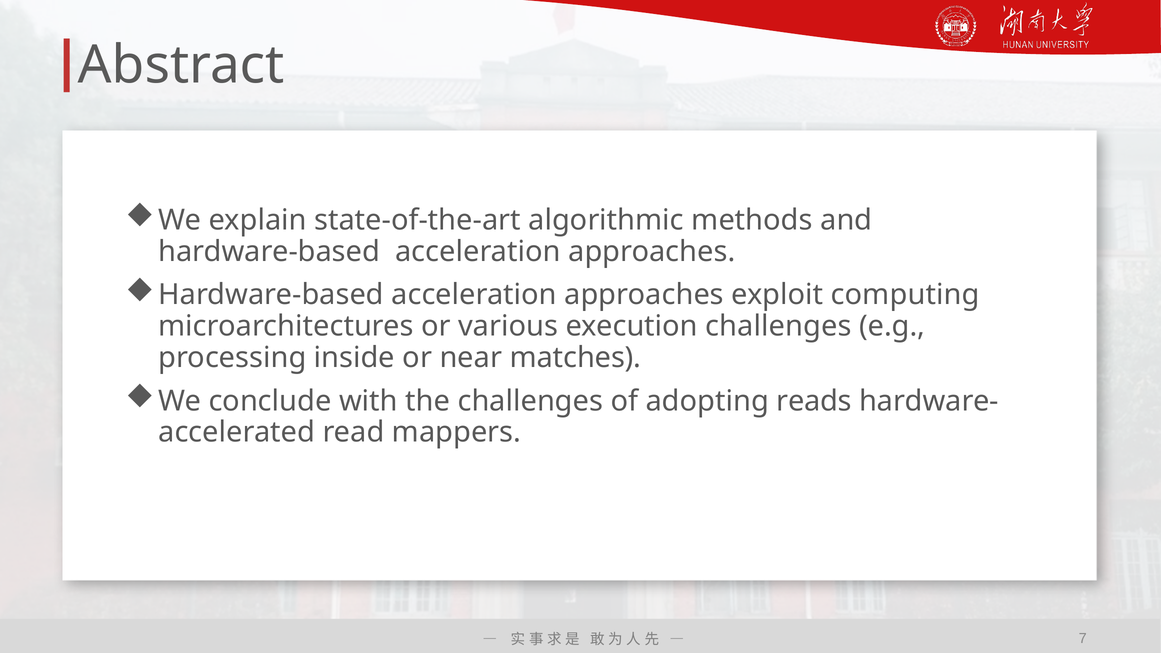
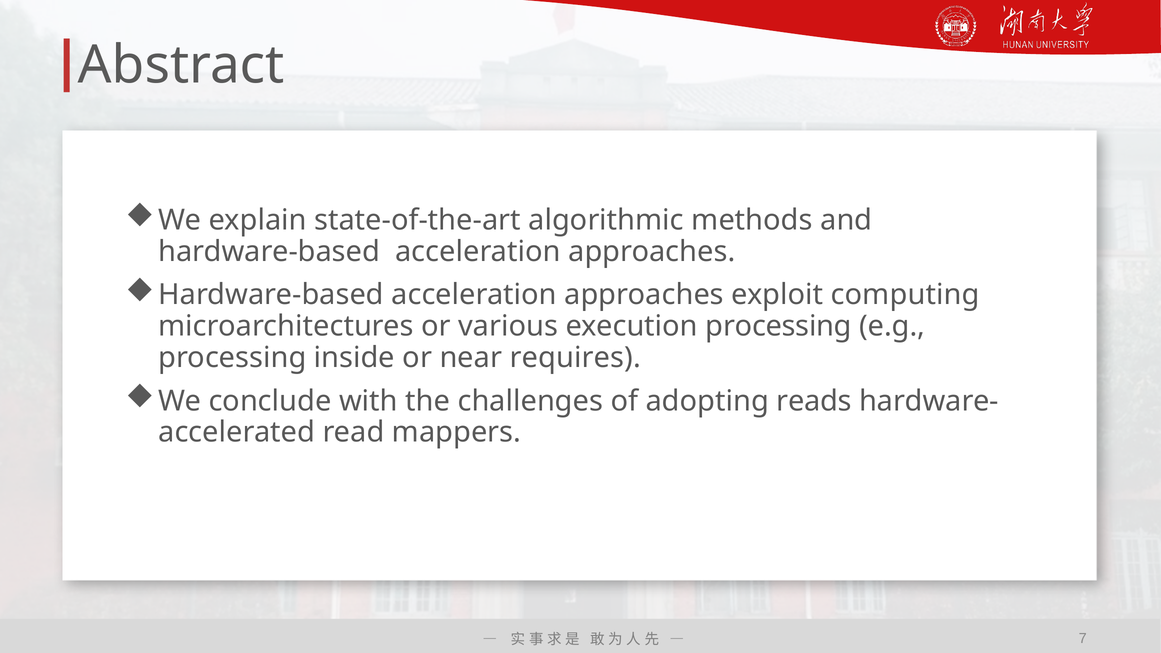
execution challenges: challenges -> processing
matches: matches -> requires
